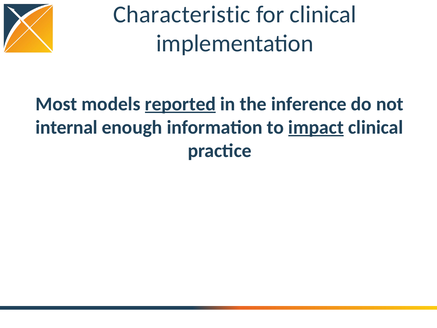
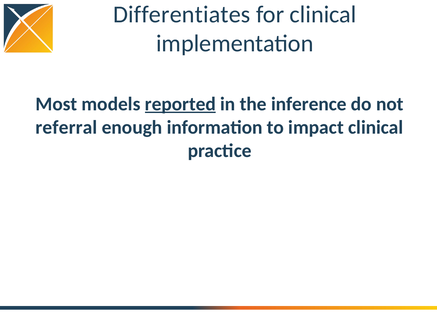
Characteristic: Characteristic -> Differentiates
internal: internal -> referral
impact underline: present -> none
